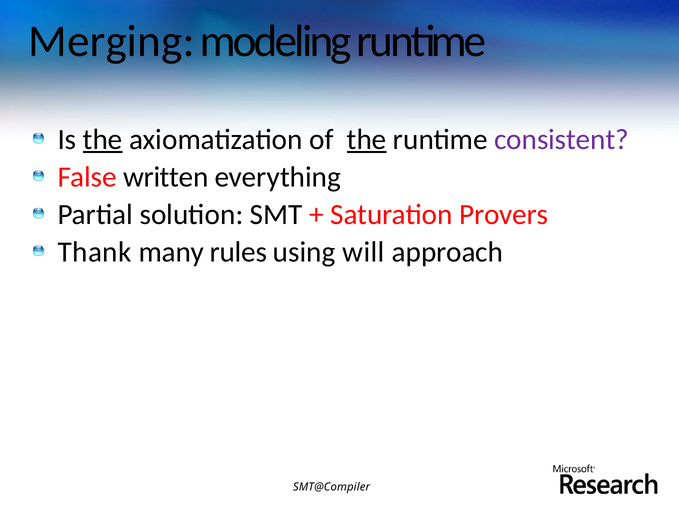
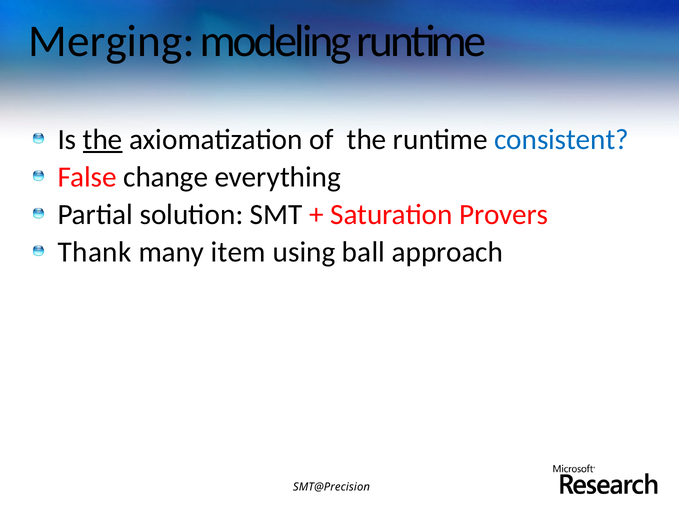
the at (367, 139) underline: present -> none
consistent colour: purple -> blue
written: written -> change
rules: rules -> item
will: will -> ball
SMT@Compiler: SMT@Compiler -> SMT@Precision
